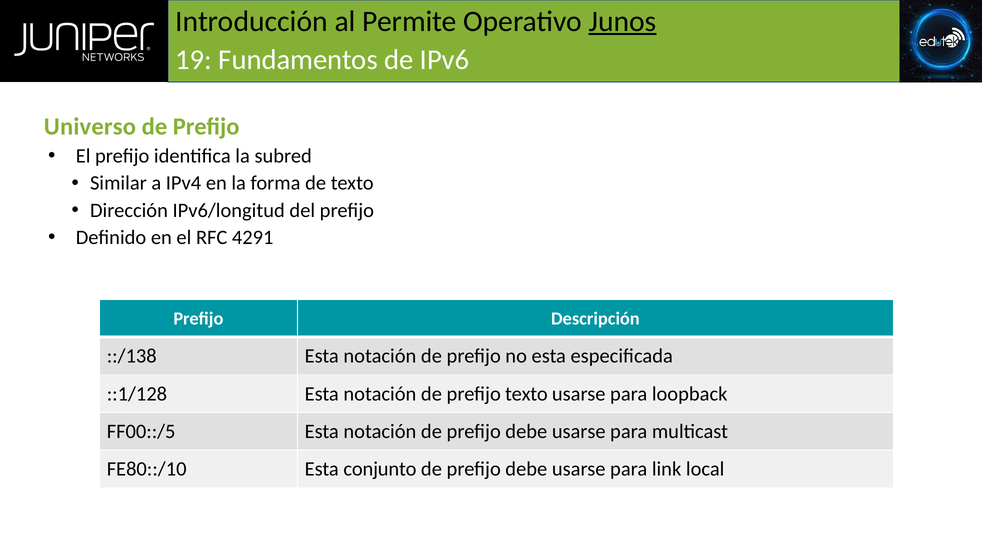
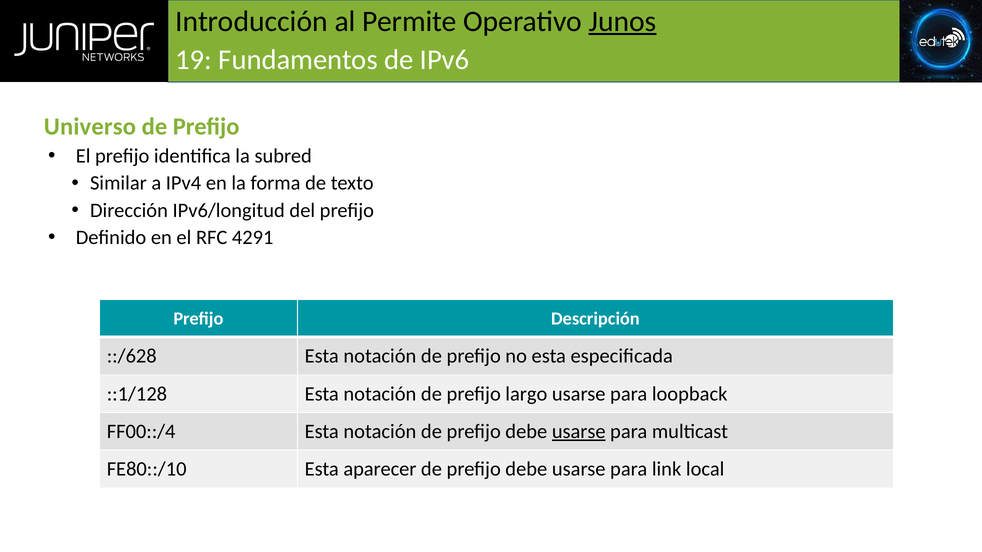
::/138: ::/138 -> ::/628
prefijo texto: texto -> largo
FF00::/5: FF00::/5 -> FF00::/4
usarse at (579, 432) underline: none -> present
conjunto: conjunto -> aparecer
